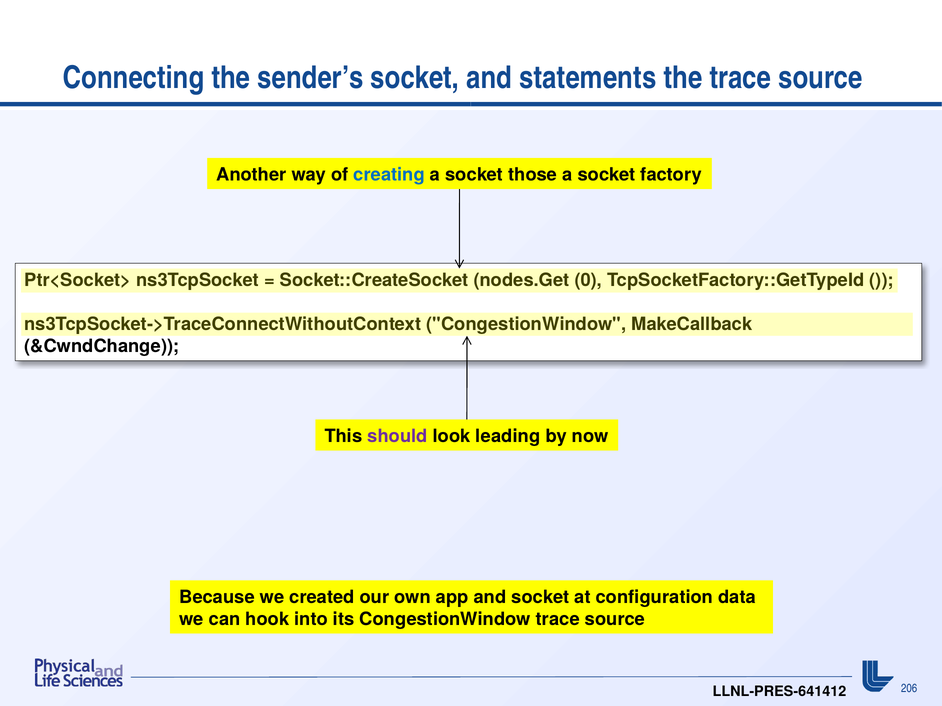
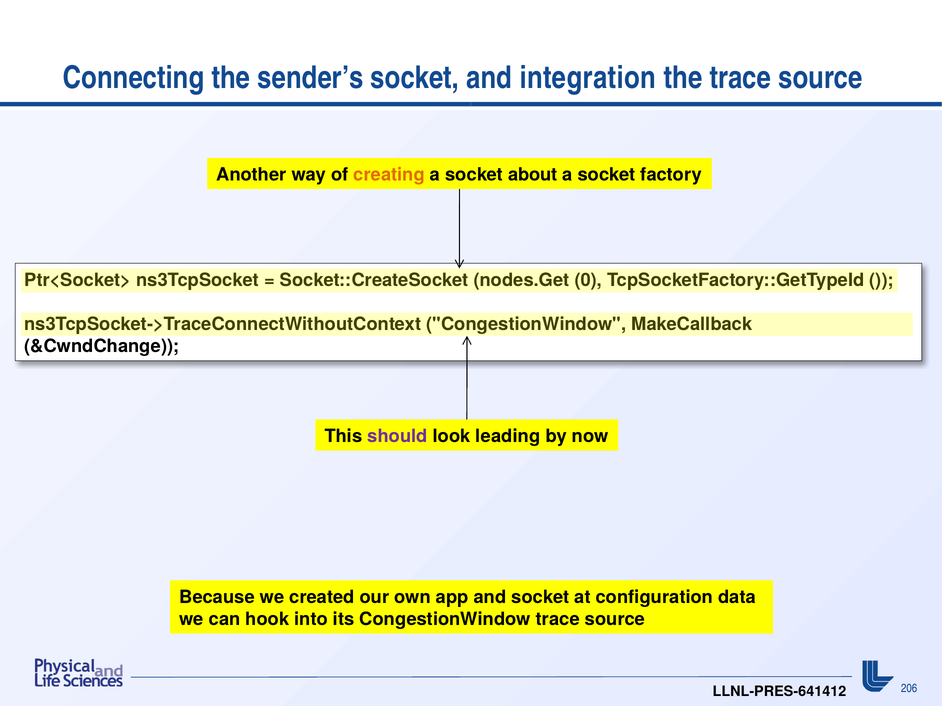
statements: statements -> integration
creating colour: blue -> orange
those: those -> about
